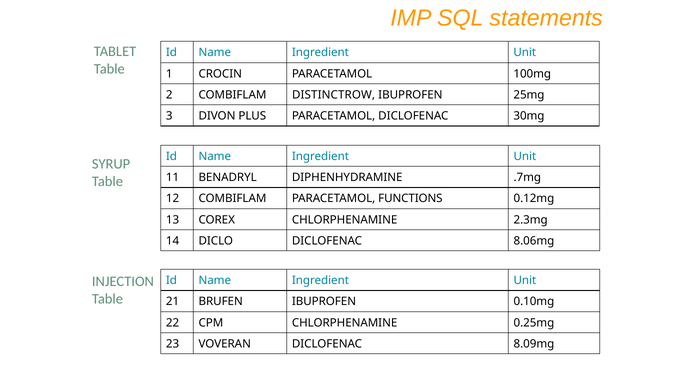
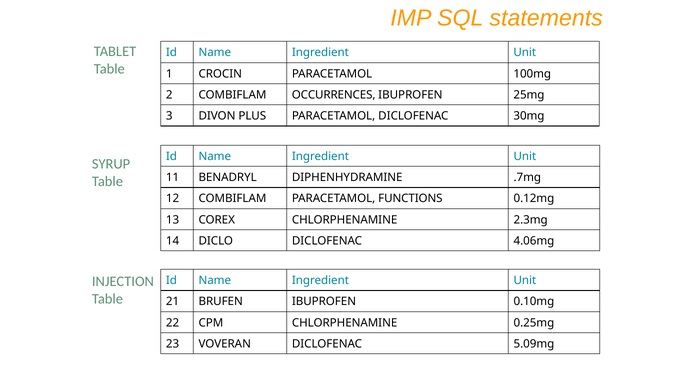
DISTINCTROW: DISTINCTROW -> OCCURRENCES
8.06mg: 8.06mg -> 4.06mg
8.09mg: 8.09mg -> 5.09mg
